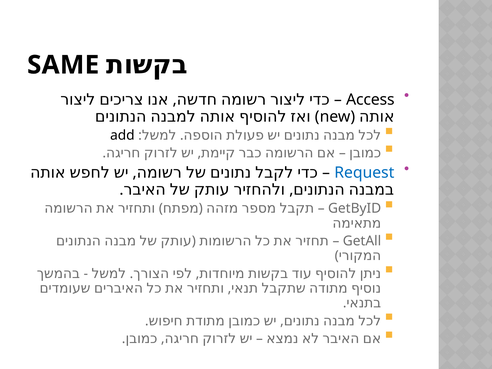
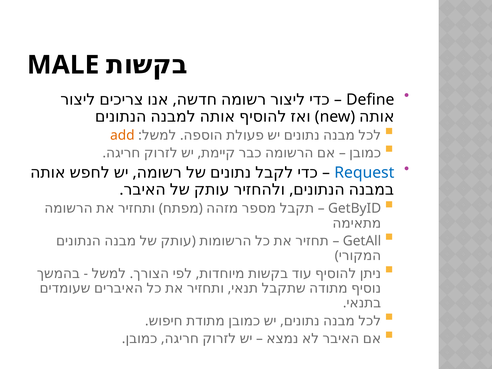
SAME: SAME -> MALE
Access: Access -> Define
add colour: black -> orange
